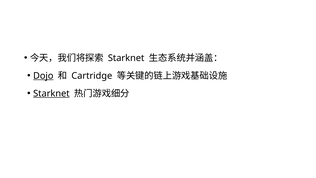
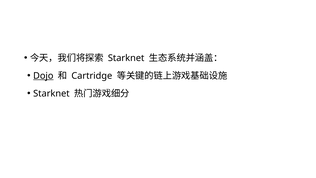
Starknet at (51, 93) underline: present -> none
